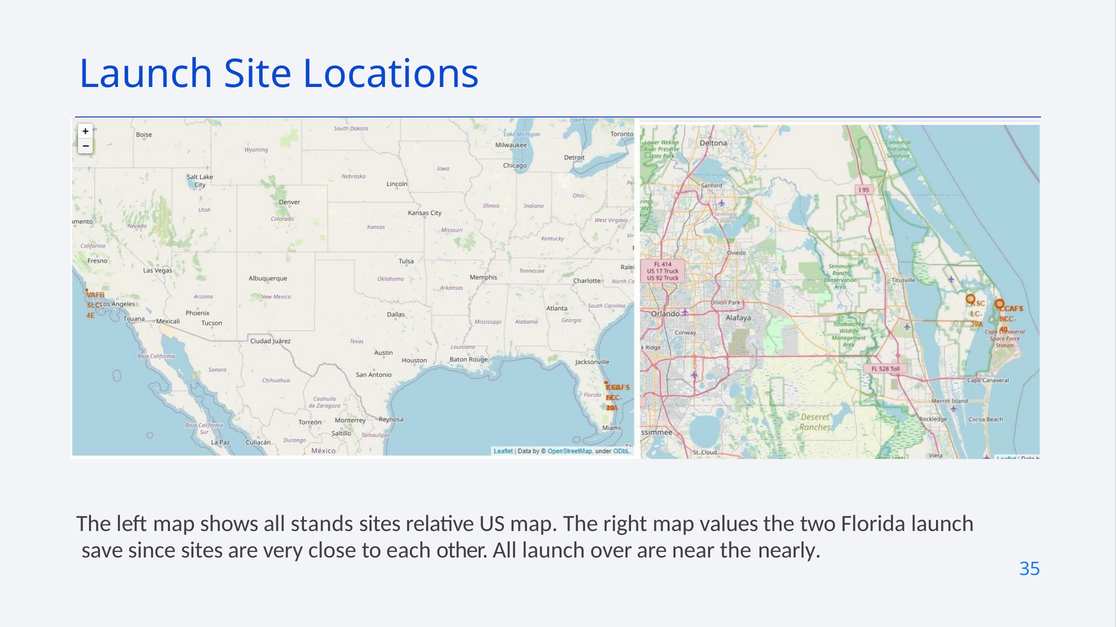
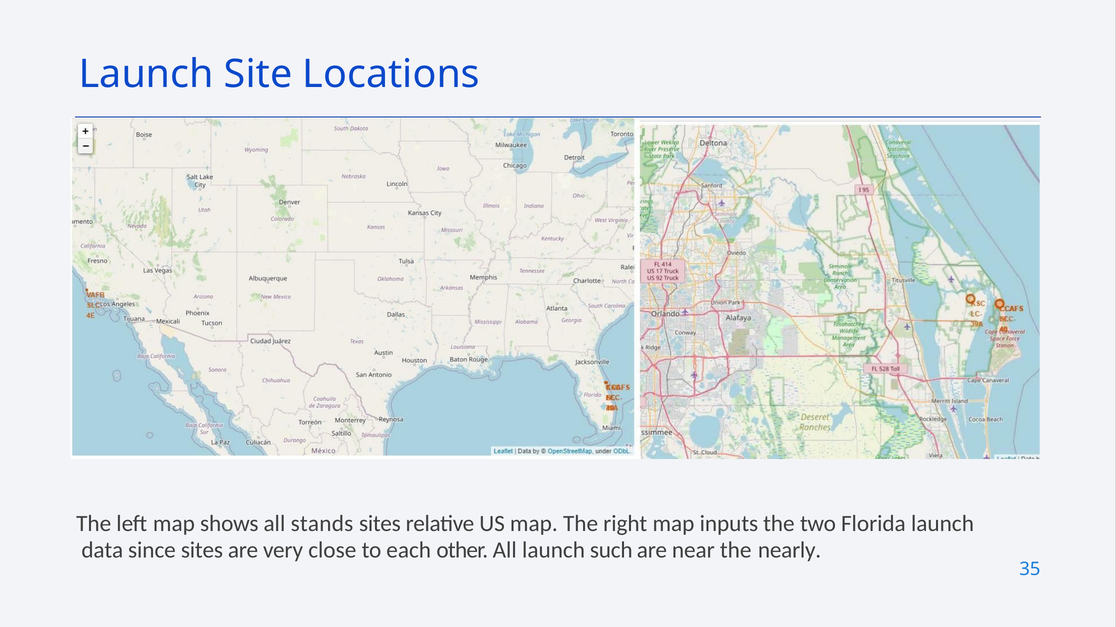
values: values -> inputs
save: save -> data
over: over -> such
